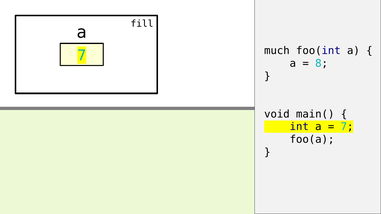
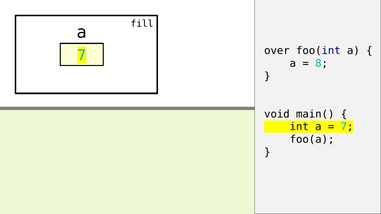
much: much -> over
